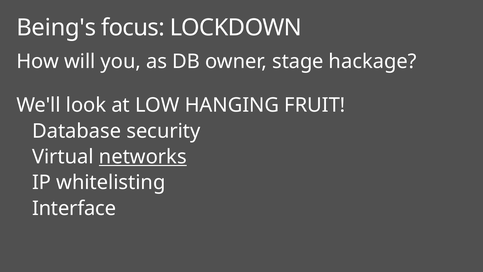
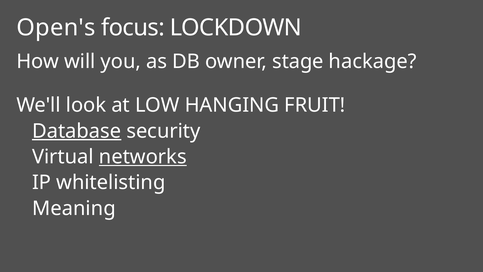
Being's: Being's -> Open's
Database underline: none -> present
Interface: Interface -> Meaning
